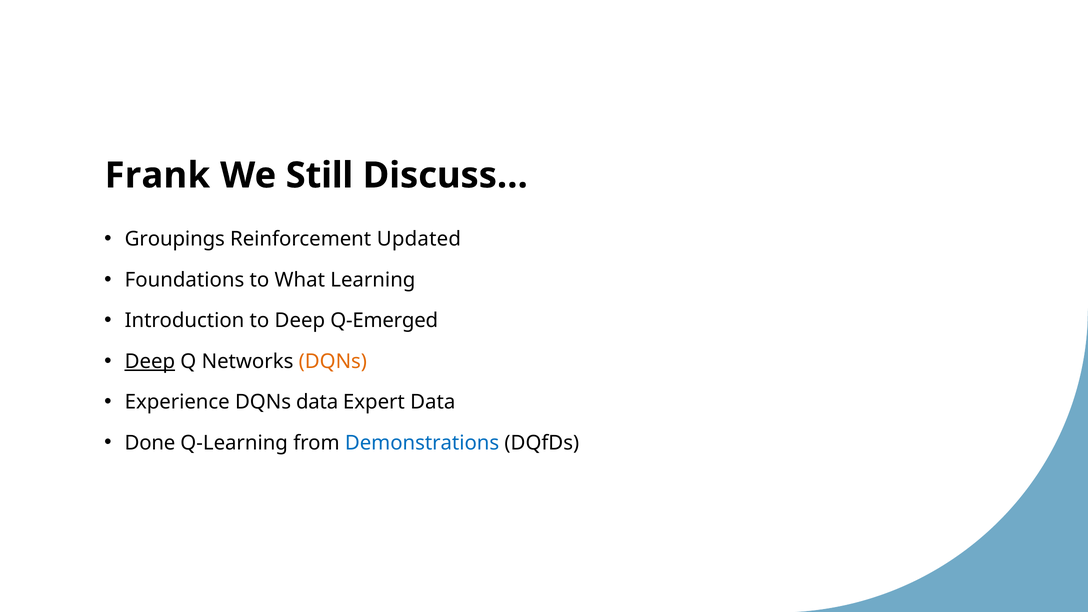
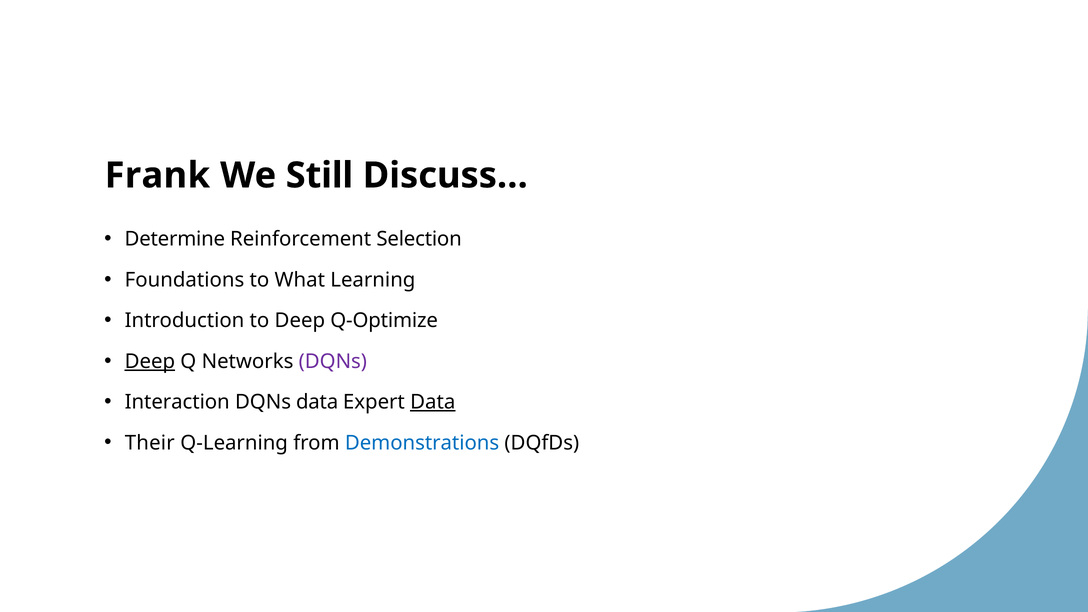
Groupings: Groupings -> Determine
Updated: Updated -> Selection
Q-Emerged: Q-Emerged -> Q-Optimize
DQNs at (333, 361) colour: orange -> purple
Experience: Experience -> Interaction
Data at (433, 402) underline: none -> present
Done: Done -> Their
